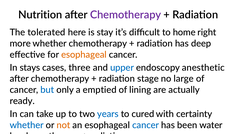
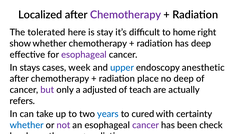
Nutrition: Nutrition -> Localized
more: more -> show
esophageal at (84, 54) colour: orange -> purple
three: three -> week
stage: stage -> place
no large: large -> deep
but colour: blue -> purple
emptied: emptied -> adjusted
lining: lining -> teach
ready: ready -> refers
not colour: orange -> purple
cancer at (146, 124) colour: blue -> purple
water: water -> check
